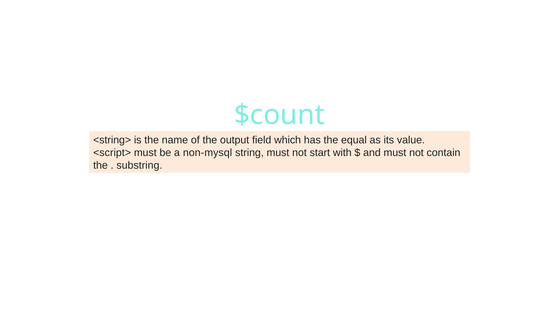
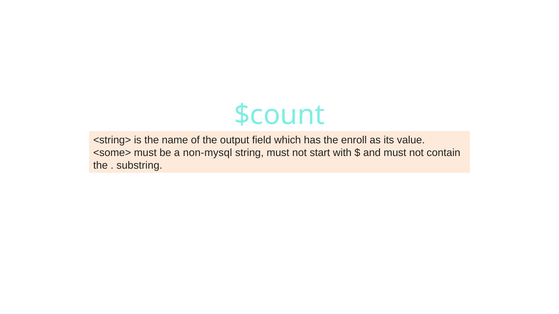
equal: equal -> enroll
<script>: <script> -> <some>
